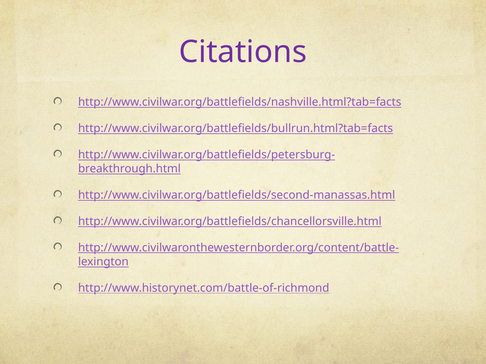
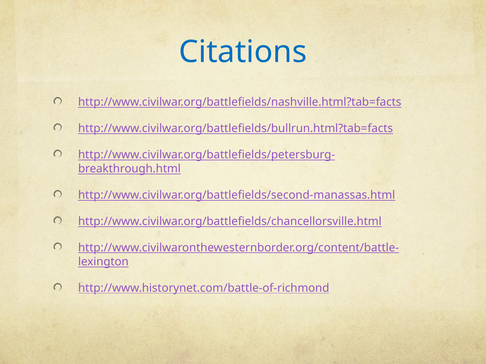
Citations colour: purple -> blue
